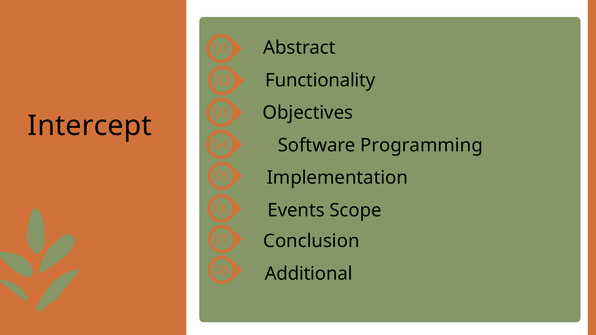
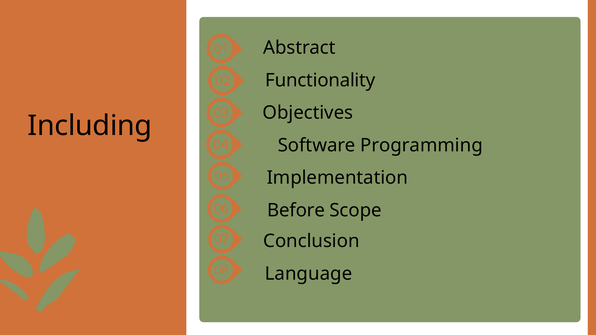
Intercept: Intercept -> Including
Events: Events -> Before
Additional: Additional -> Language
